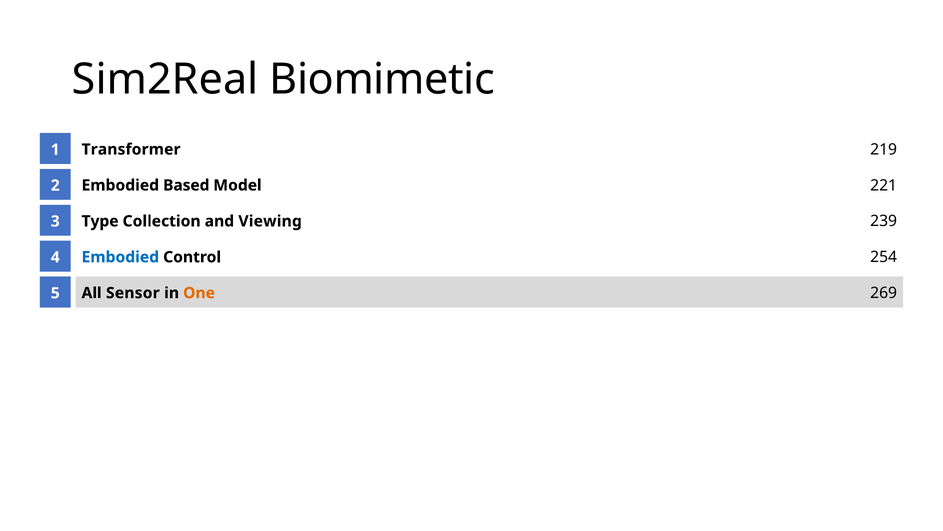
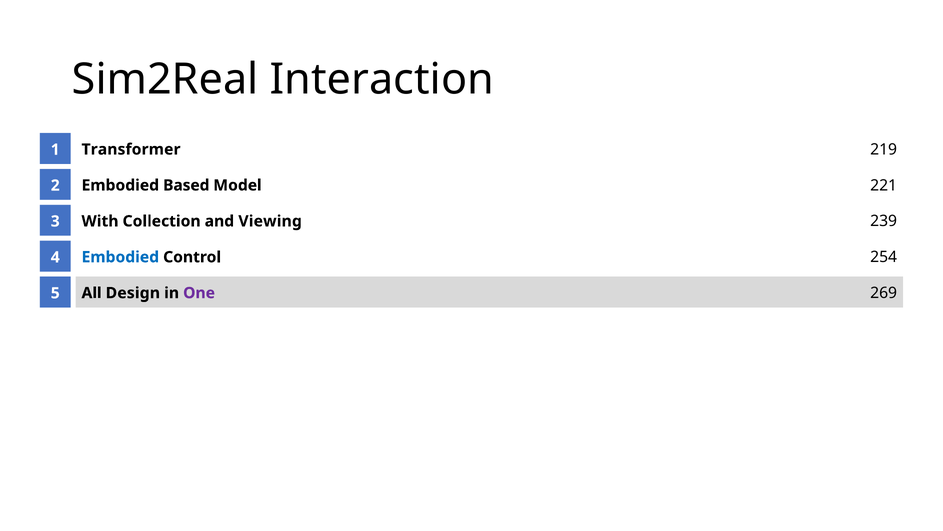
Biomimetic: Biomimetic -> Interaction
Type: Type -> With
Sensor: Sensor -> Design
One colour: orange -> purple
